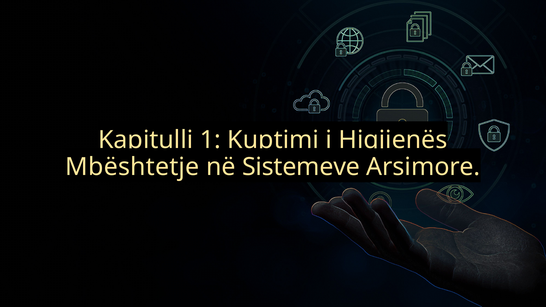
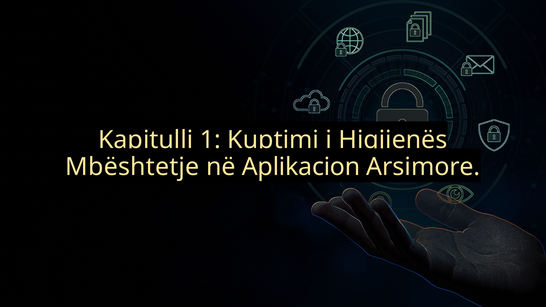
Sistemeve: Sistemeve -> Aplikacion
